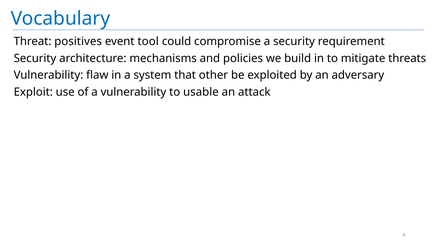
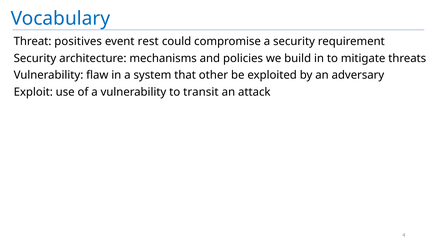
tool: tool -> rest
usable: usable -> transit
